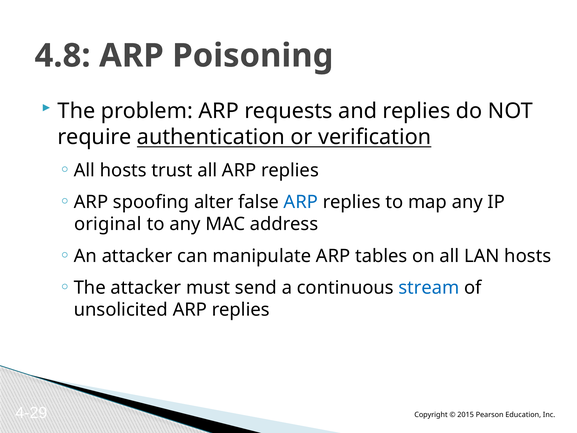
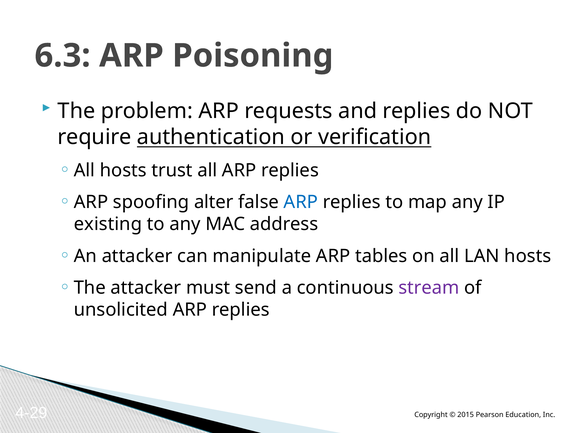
4.8: 4.8 -> 6.3
original: original -> existing
stream colour: blue -> purple
